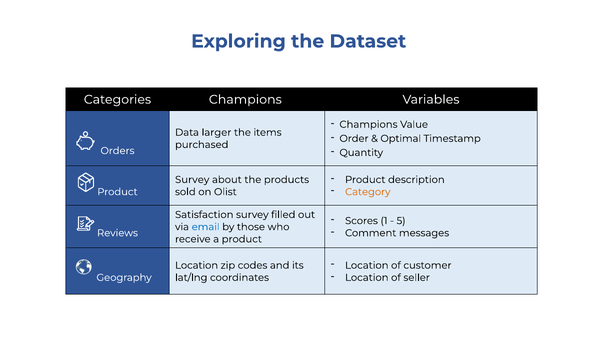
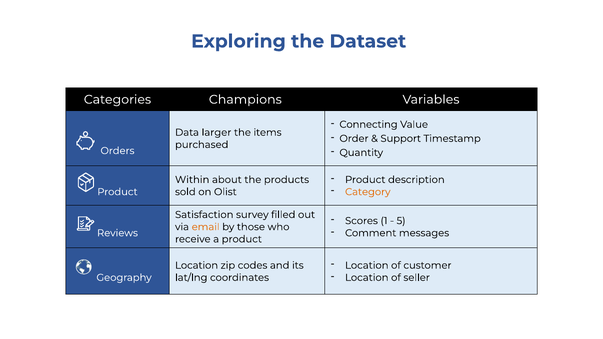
Champions at (368, 125): Champions -> Connecting
Optimal: Optimal -> Support
Survey at (192, 180): Survey -> Within
email colour: blue -> orange
